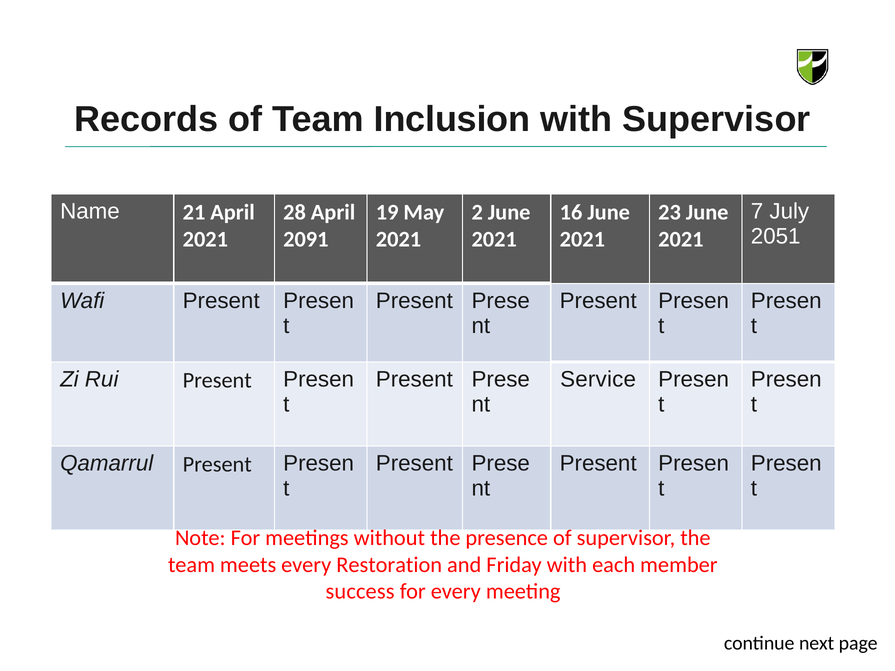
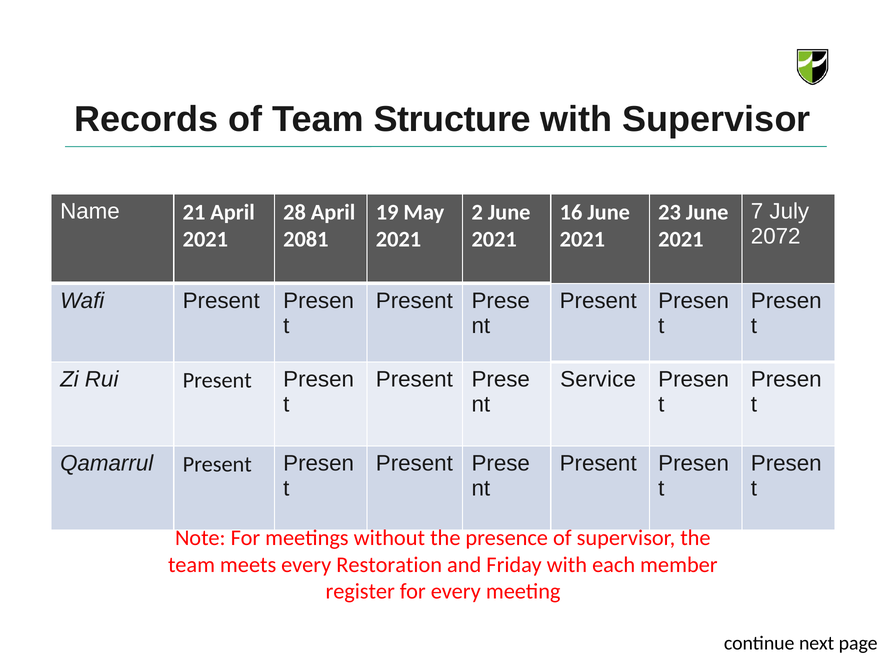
Inclusion: Inclusion -> Structure
2051: 2051 -> 2072
2091: 2091 -> 2081
success: success -> register
